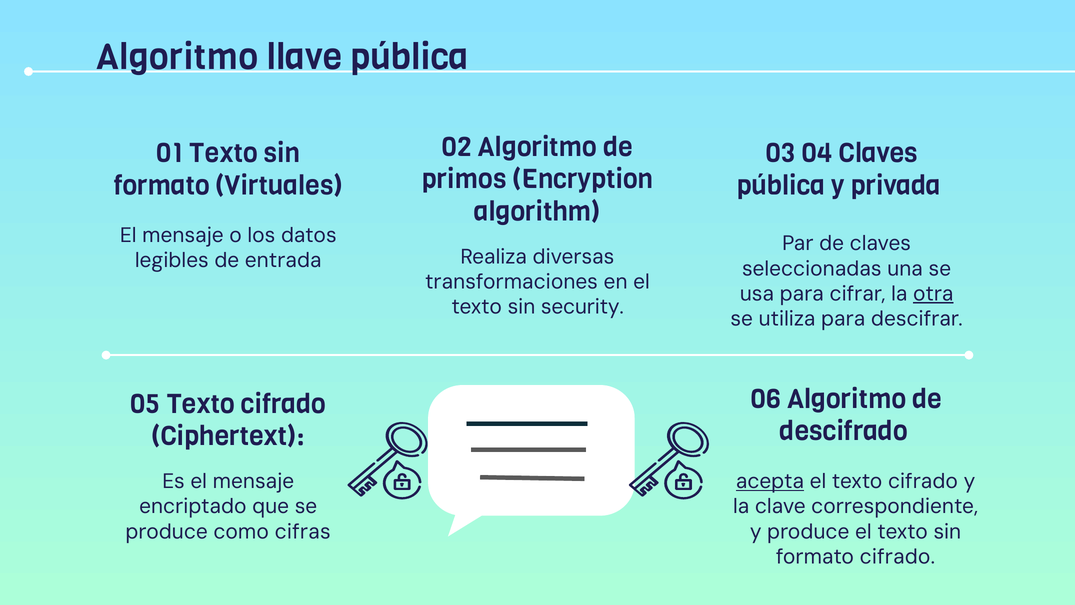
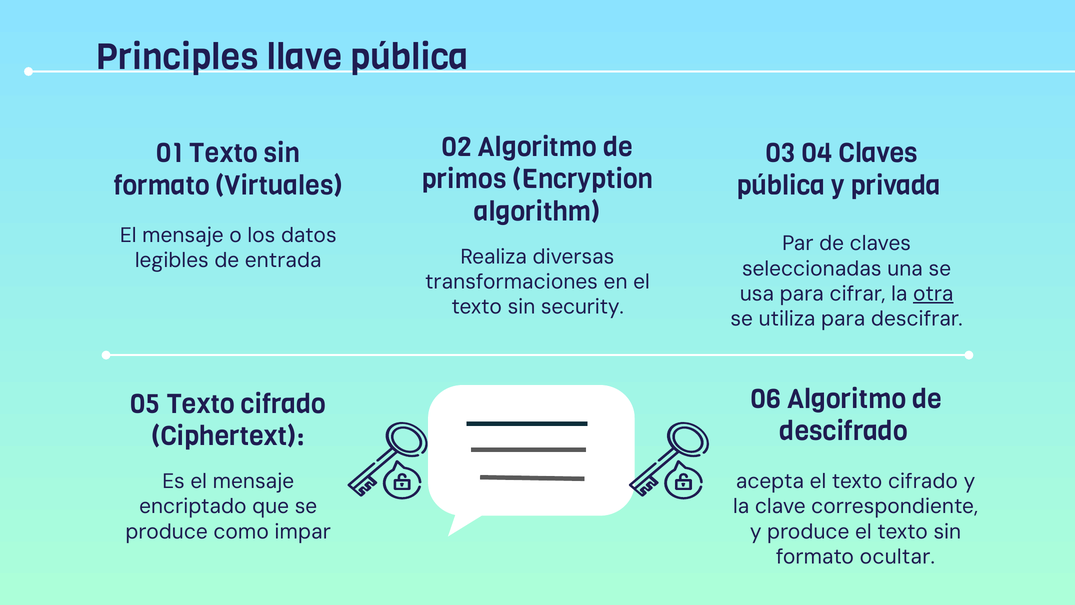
Algoritmo at (177, 57): Algoritmo -> Principles
acepta underline: present -> none
cifras: cifras -> impar
formato cifrado: cifrado -> ocultar
